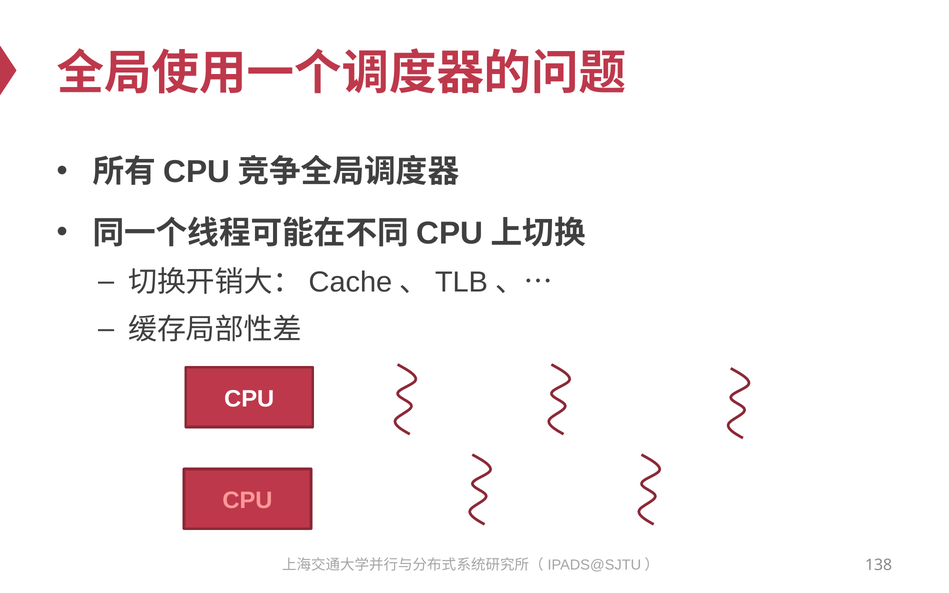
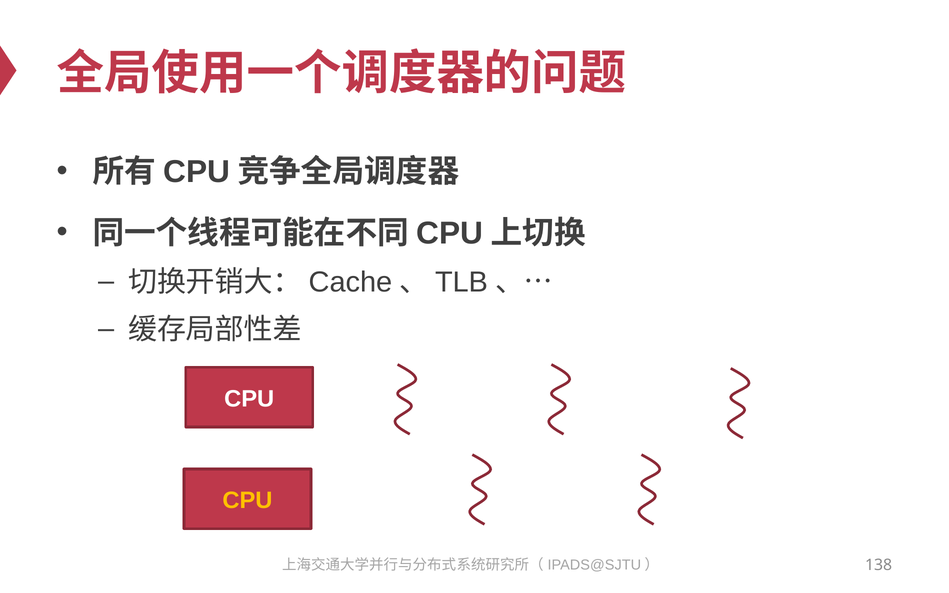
CPU at (247, 501) colour: pink -> yellow
